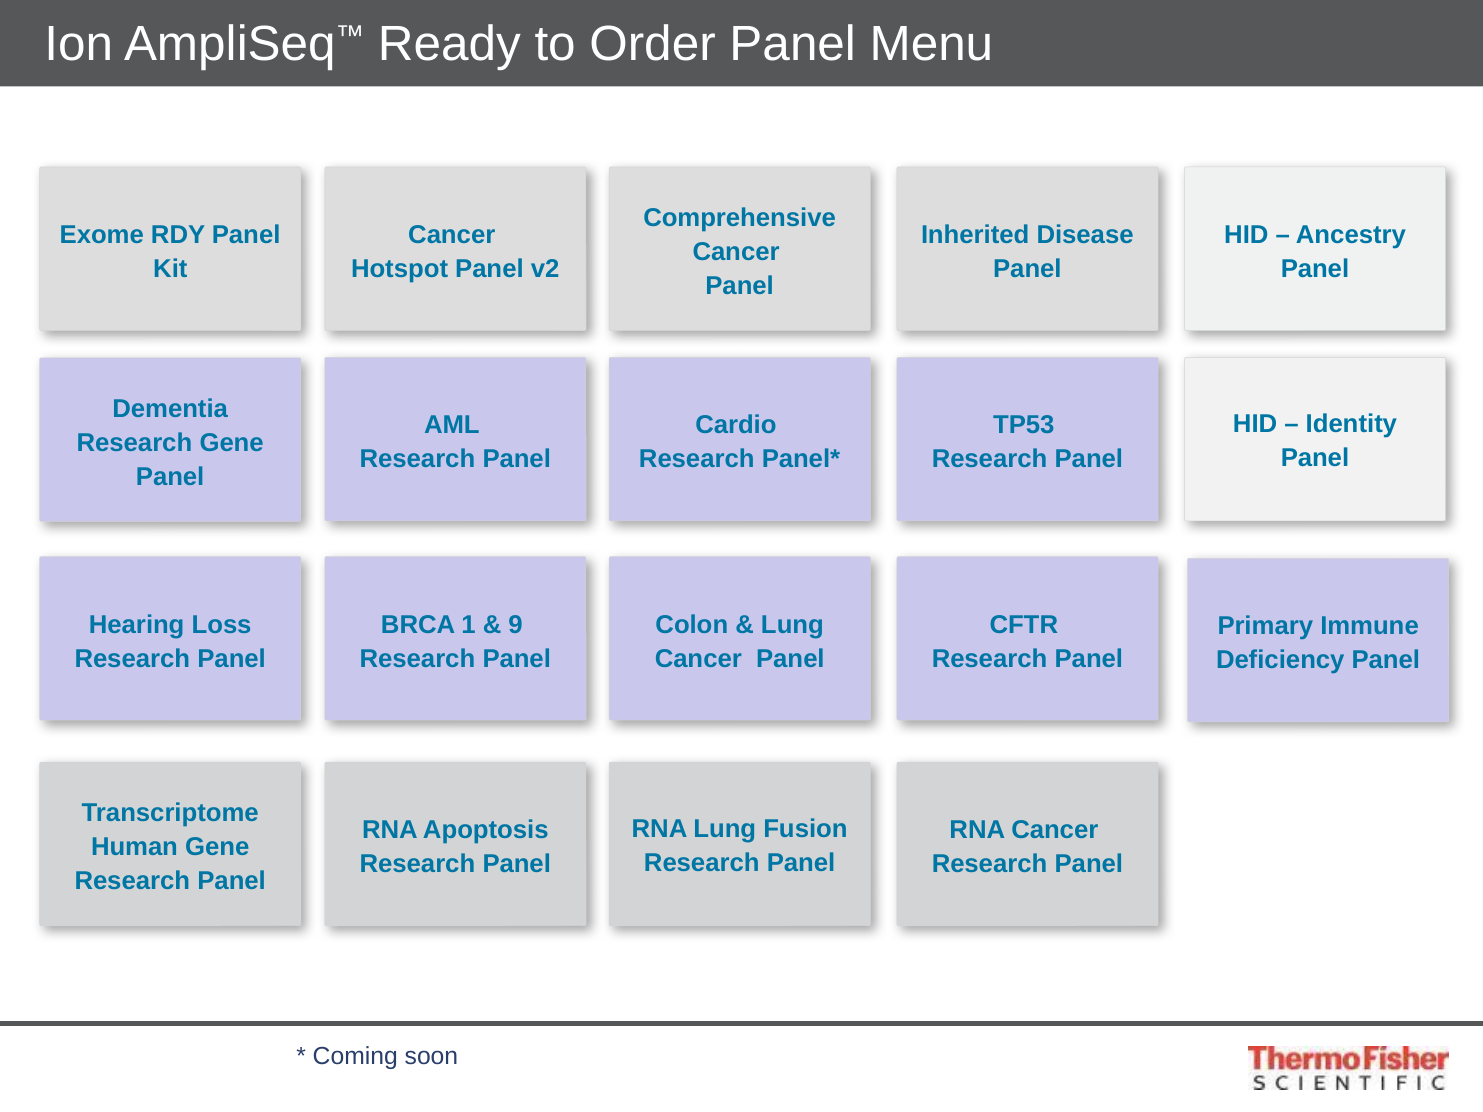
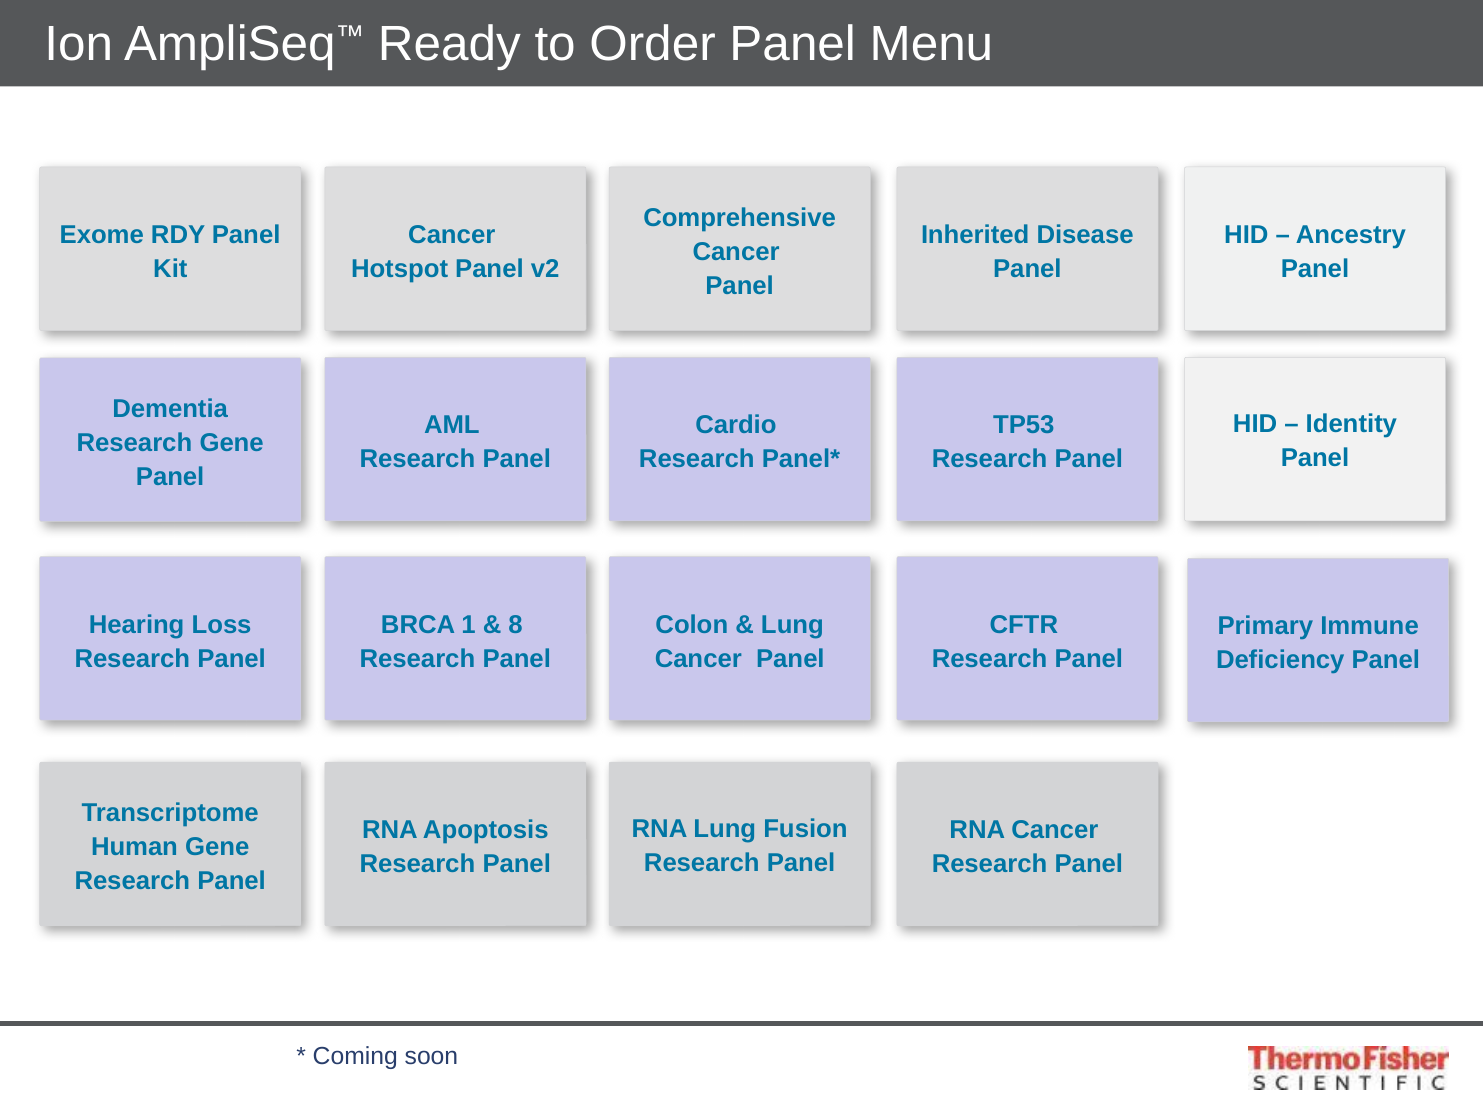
9: 9 -> 8
